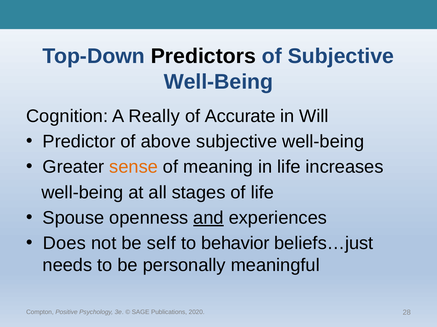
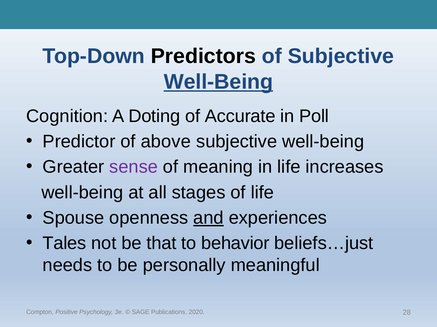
Well-Being at (218, 82) underline: none -> present
Really: Really -> Doting
Will: Will -> Poll
sense colour: orange -> purple
Does: Does -> Tales
self: self -> that
